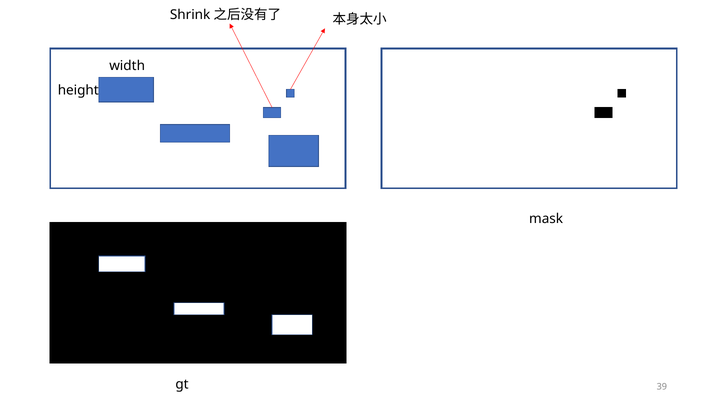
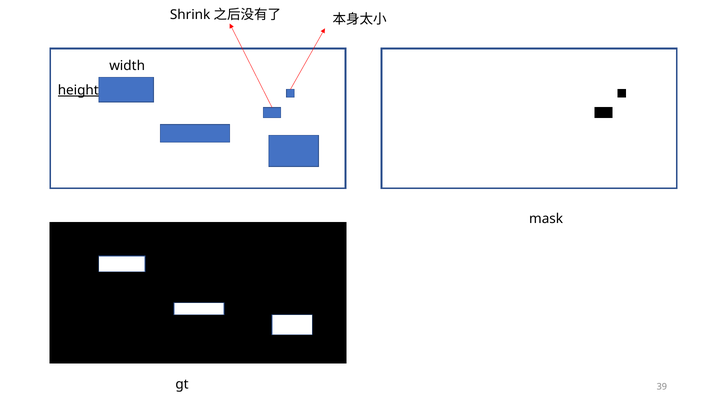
height underline: none -> present
